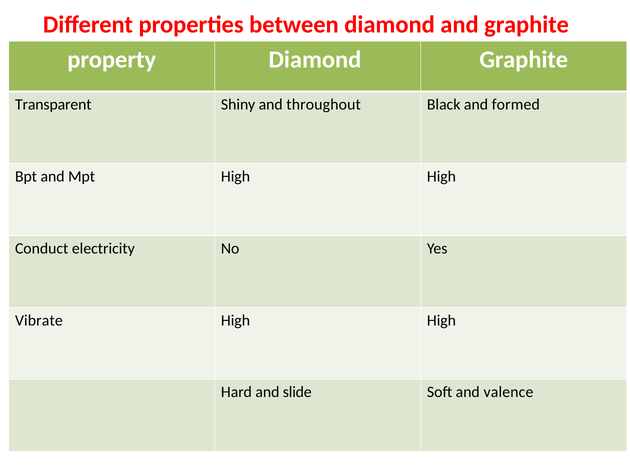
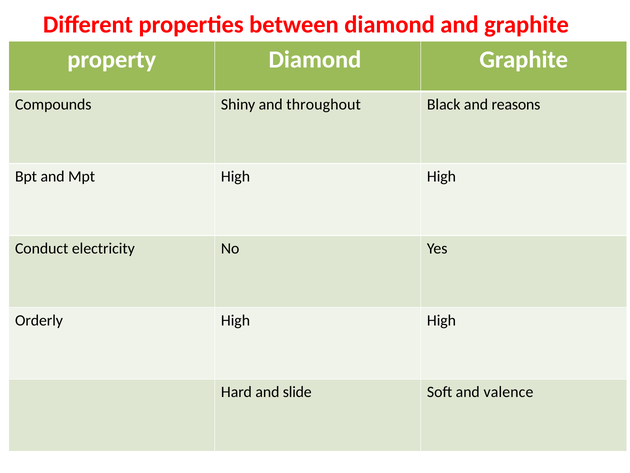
Transparent: Transparent -> Compounds
formed: formed -> reasons
Vibrate: Vibrate -> Orderly
